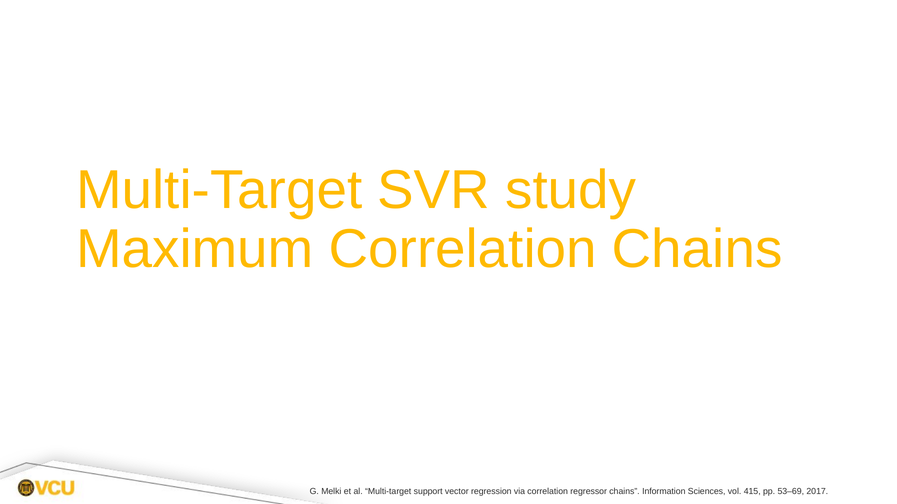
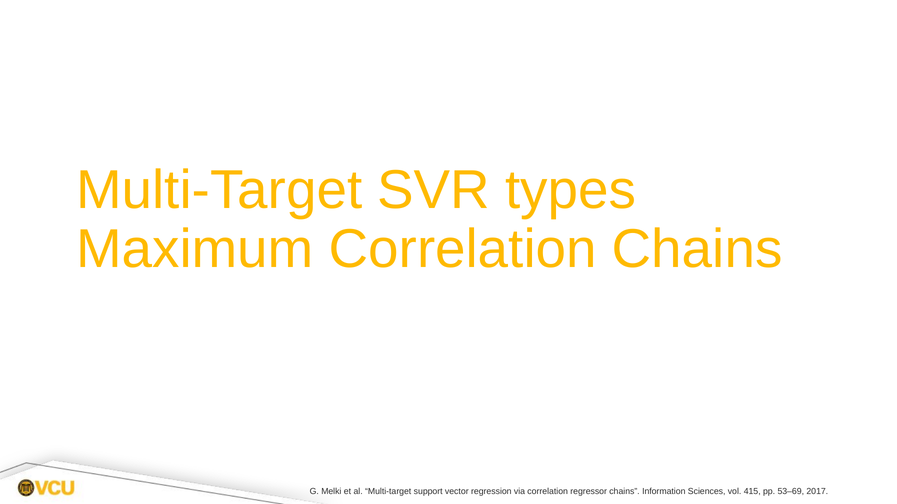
study: study -> types
